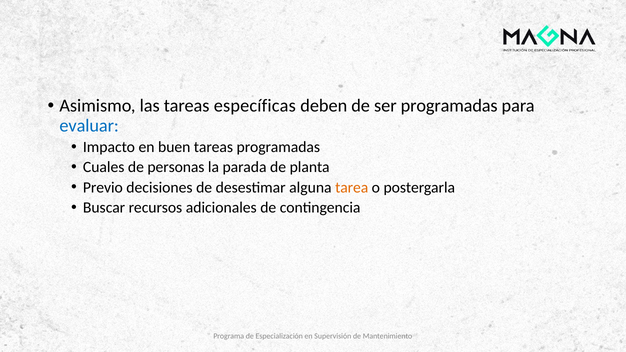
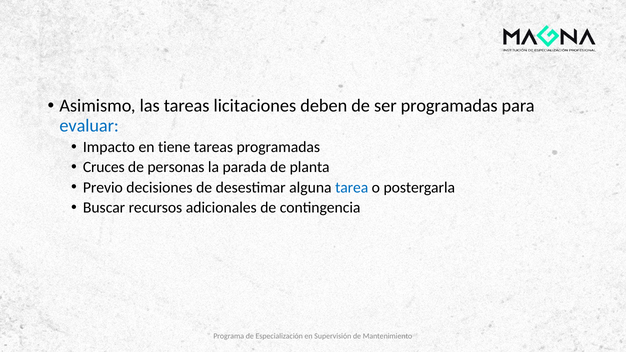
específicas: específicas -> licitaciones
buen: buen -> tiene
Cuales: Cuales -> Cruces
tarea colour: orange -> blue
